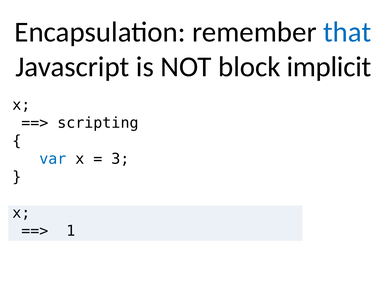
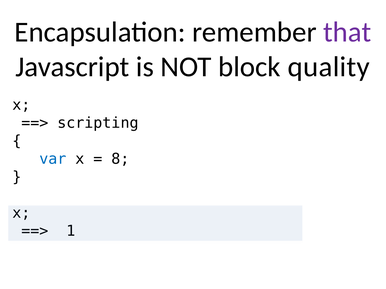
that colour: blue -> purple
implicit: implicit -> quality
3: 3 -> 8
